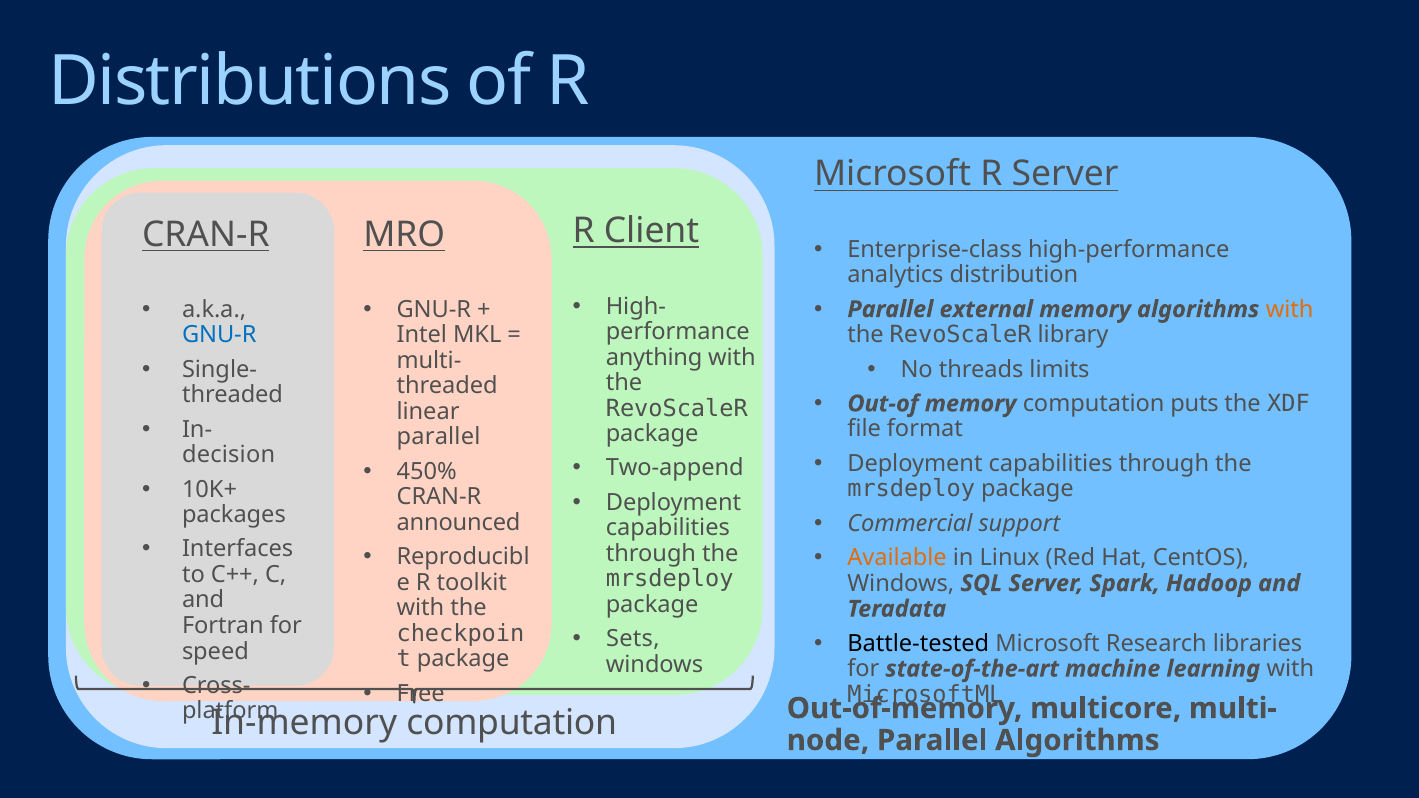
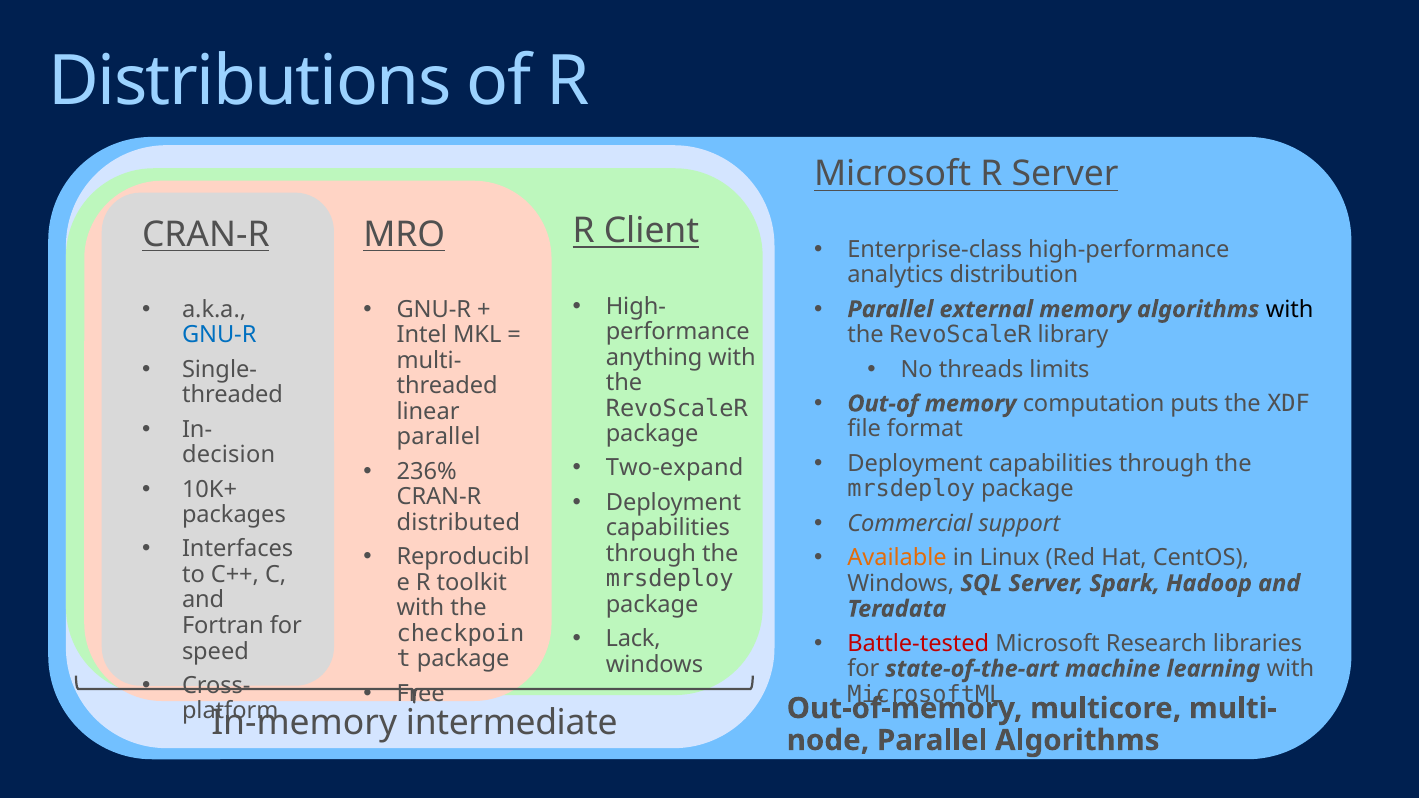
with at (1290, 309) colour: orange -> black
Two-append: Two-append -> Two-expand
450%: 450% -> 236%
announced: announced -> distributed
Sets: Sets -> Lack
Battle-tested colour: black -> red
computation at (512, 723): computation -> intermediate
